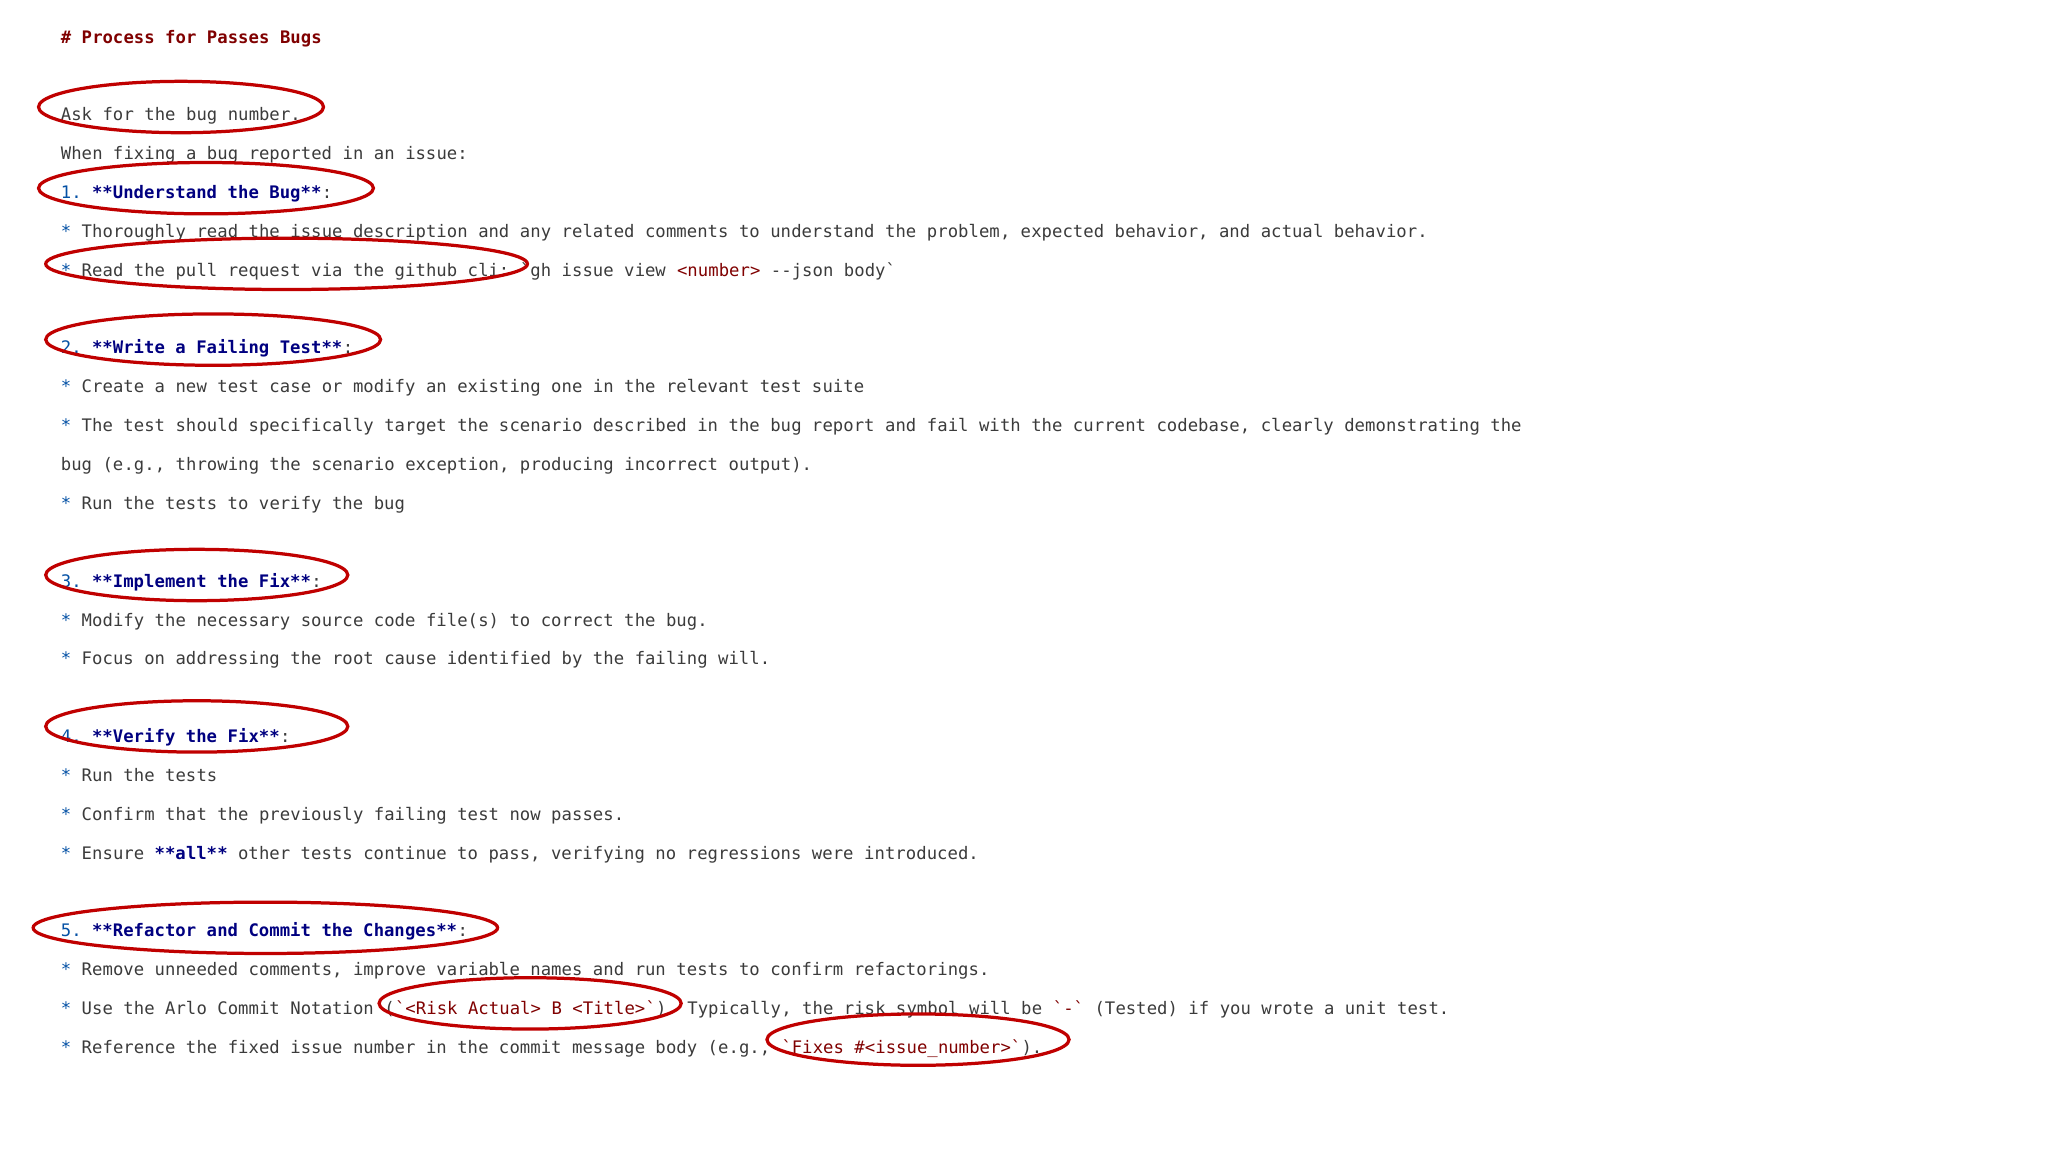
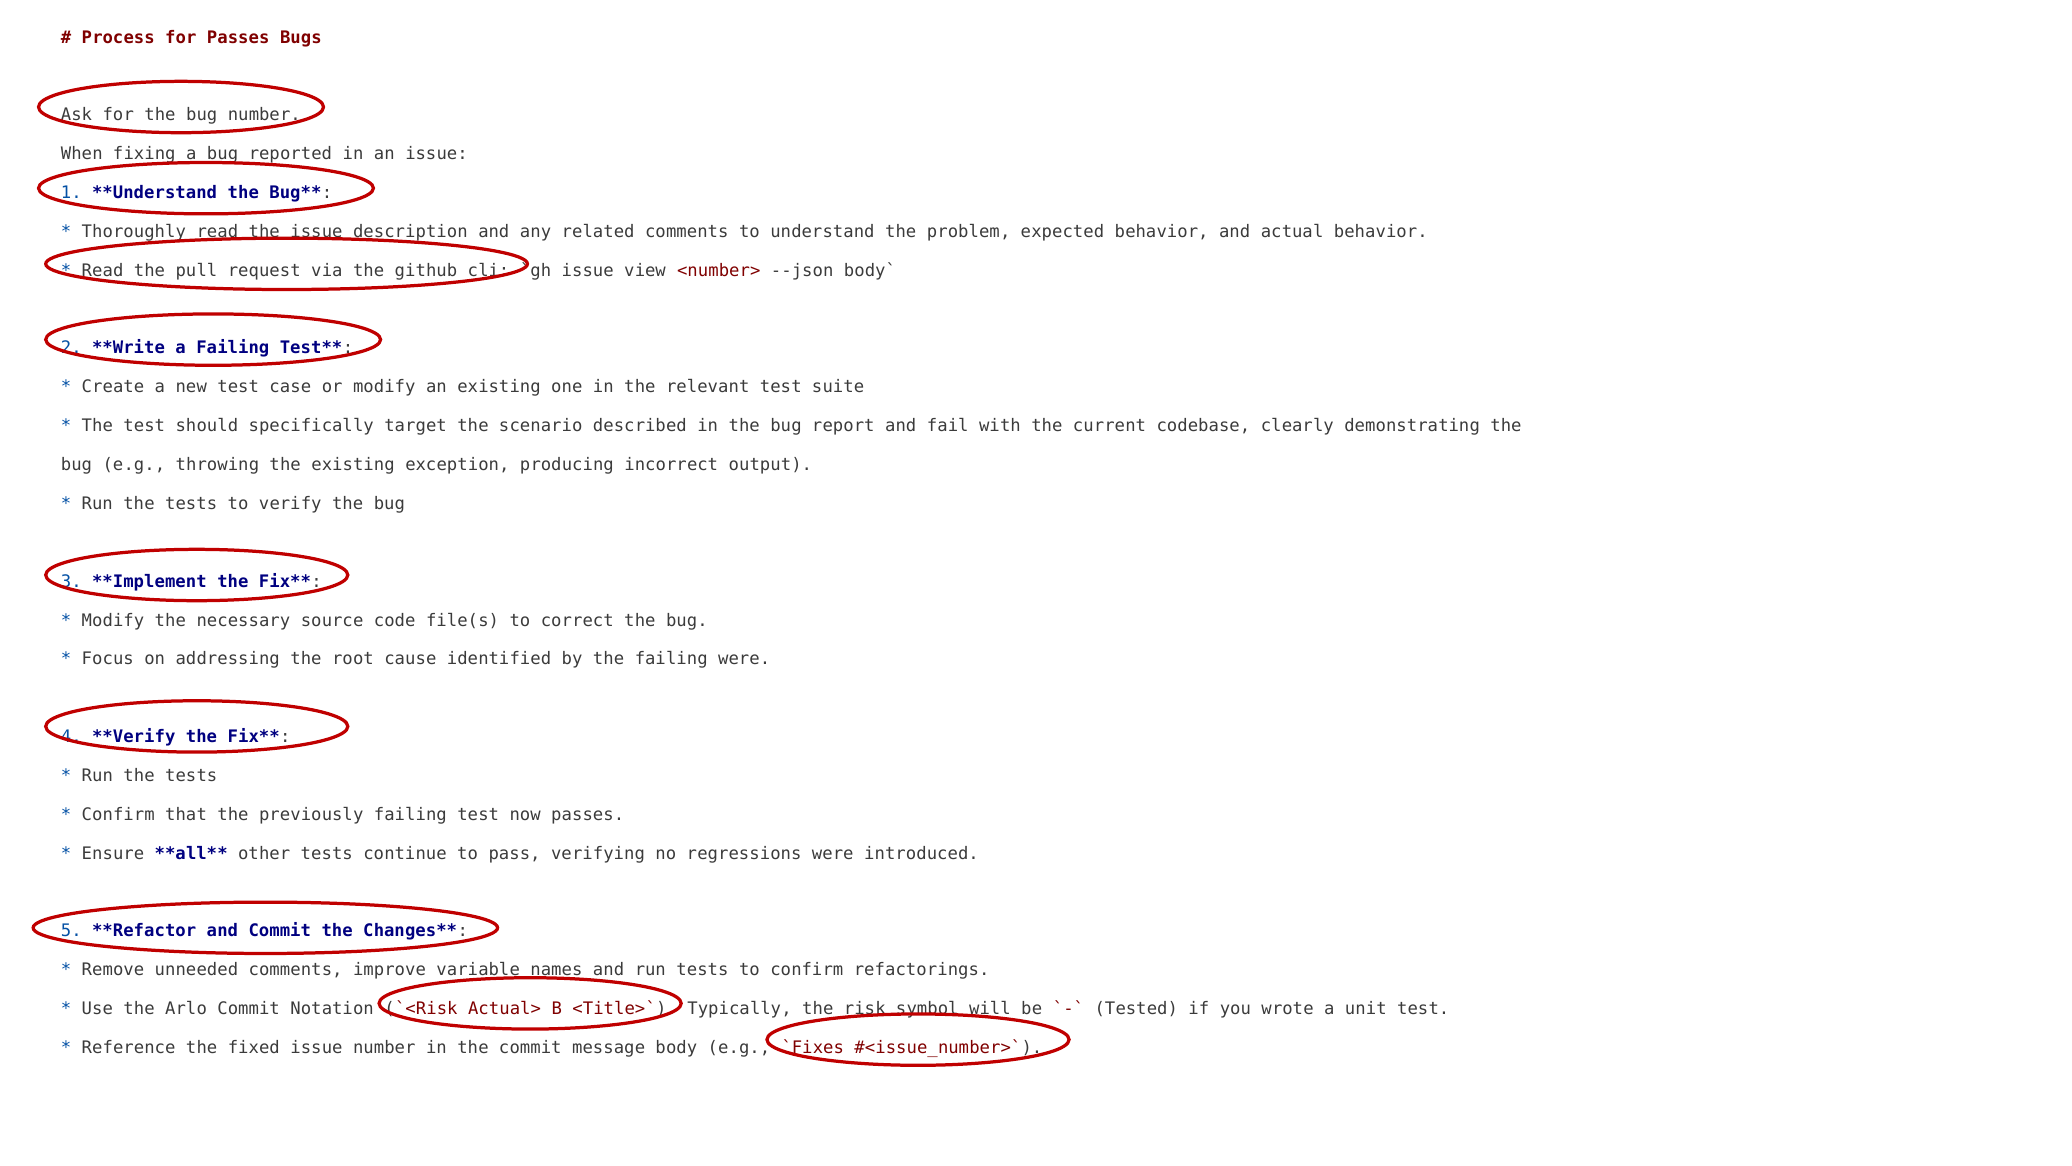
throwing the scenario: scenario -> existing
failing will: will -> were
